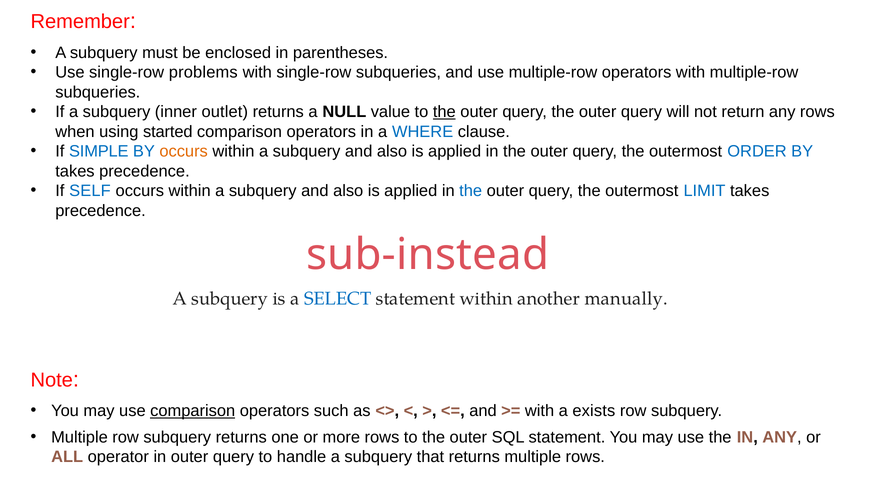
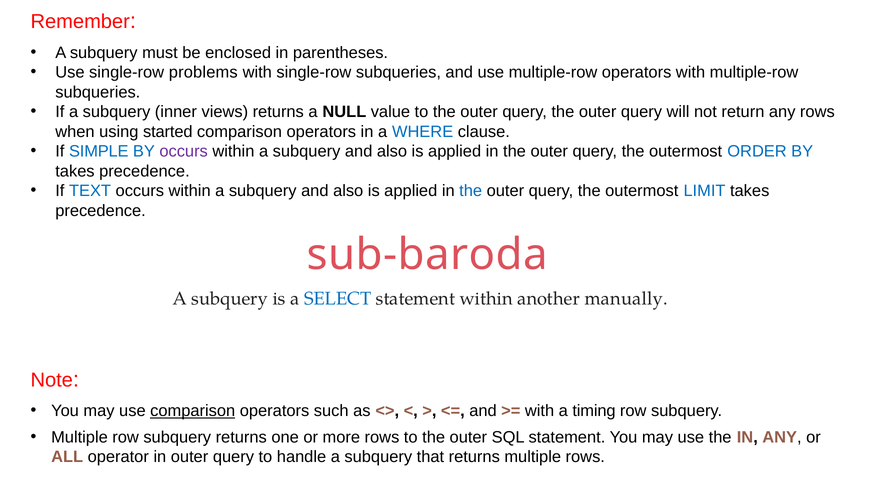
outlet: outlet -> views
the at (444, 112) underline: present -> none
occurs at (184, 151) colour: orange -> purple
SELF: SELF -> TEXT
sub-instead: sub-instead -> sub-baroda
exists: exists -> timing
